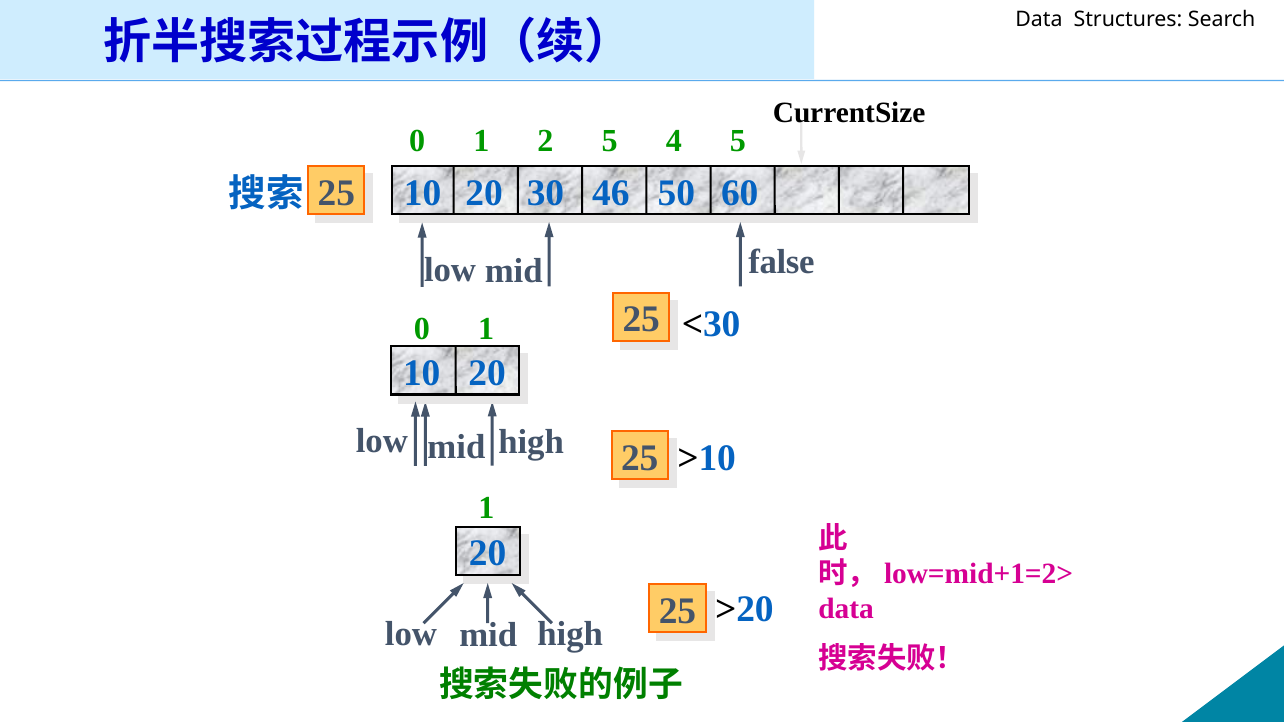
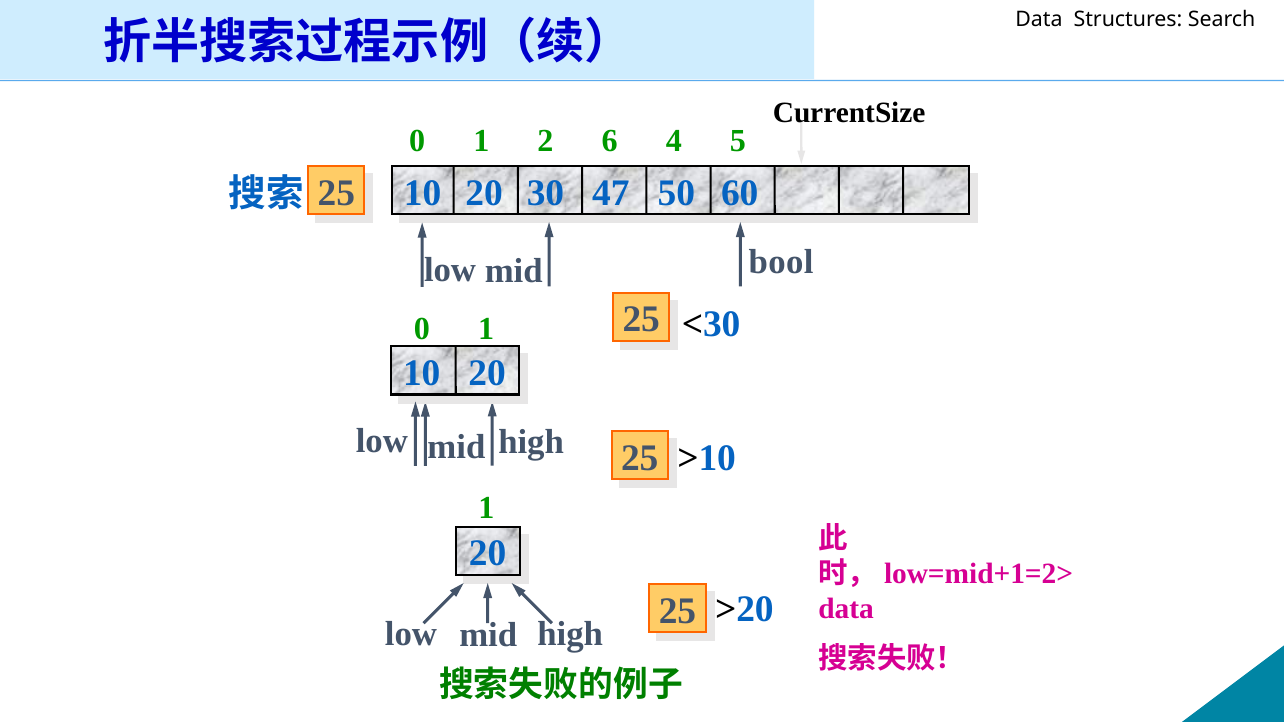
2 5: 5 -> 6
46: 46 -> 47
false: false -> bool
